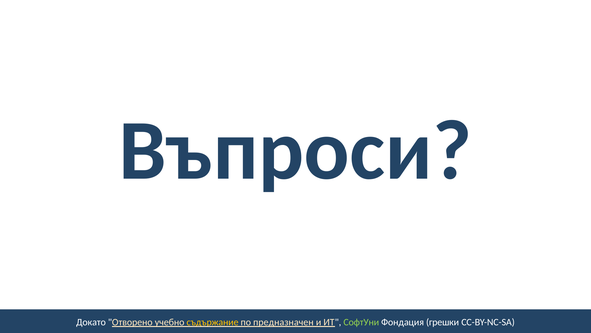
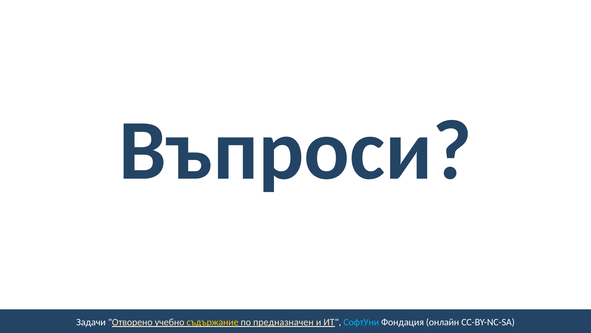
Докато: Докато -> Задачи
СофтУни colour: light green -> light blue
грешки: грешки -> онлайн
